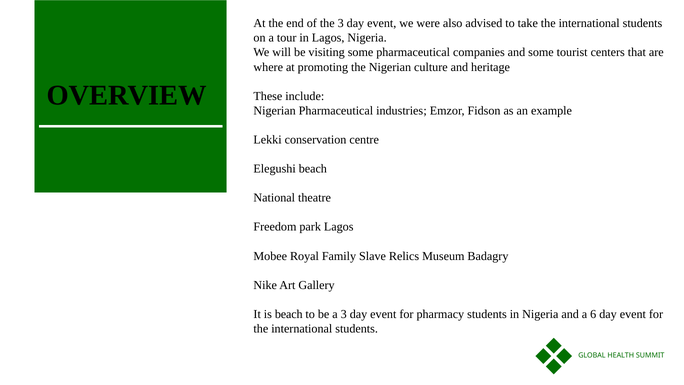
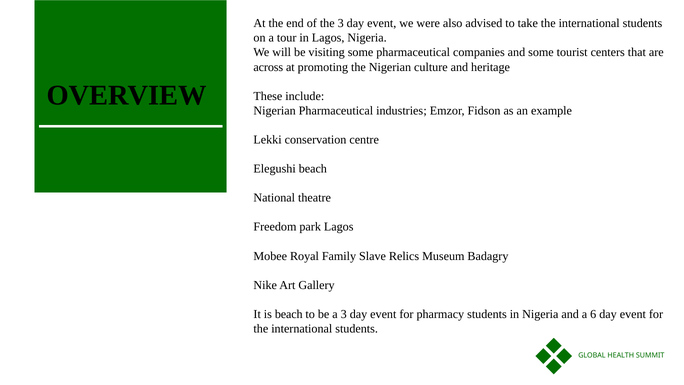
where: where -> across
